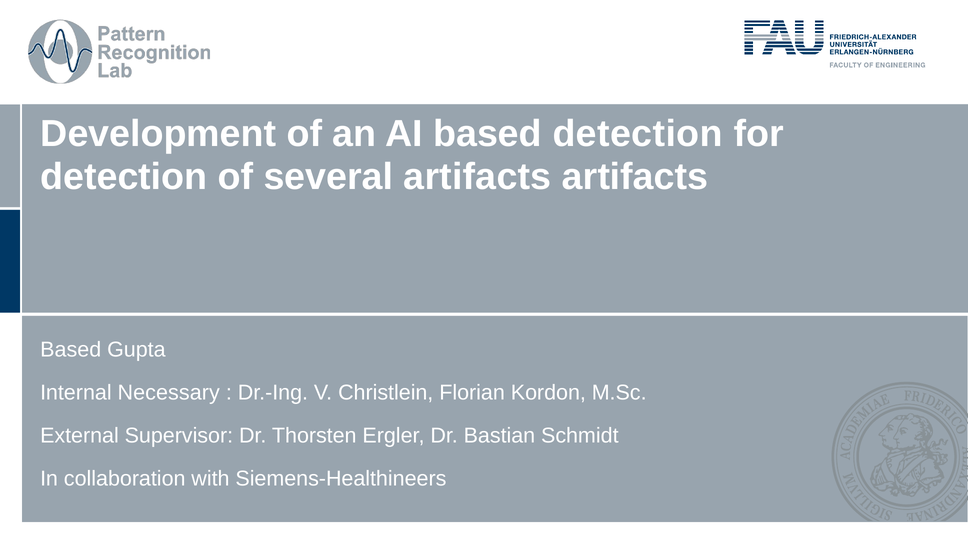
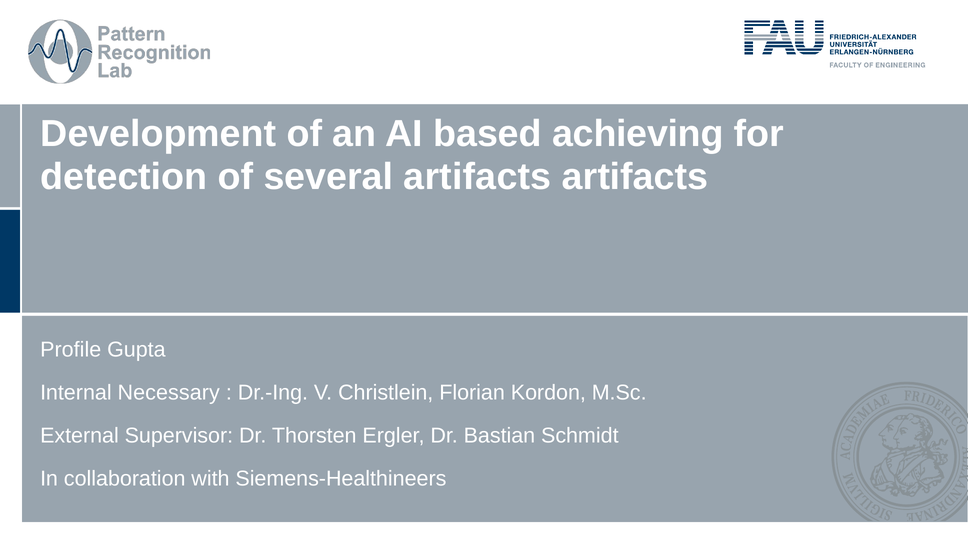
based detection: detection -> achieving
Based at (71, 350): Based -> Profile
